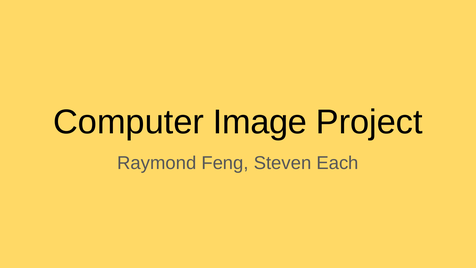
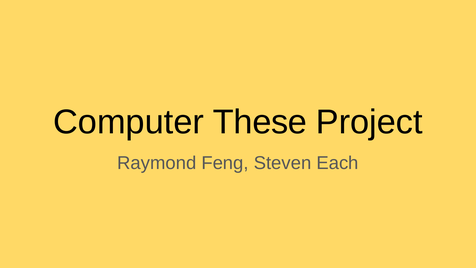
Image: Image -> These
